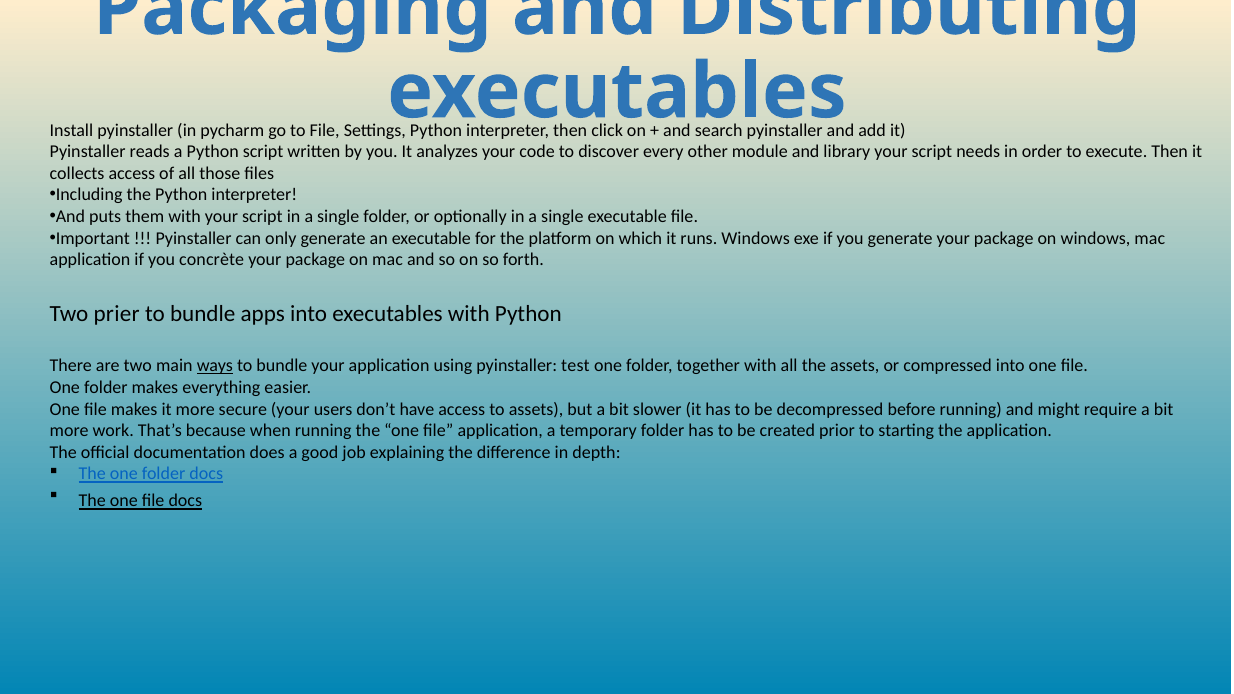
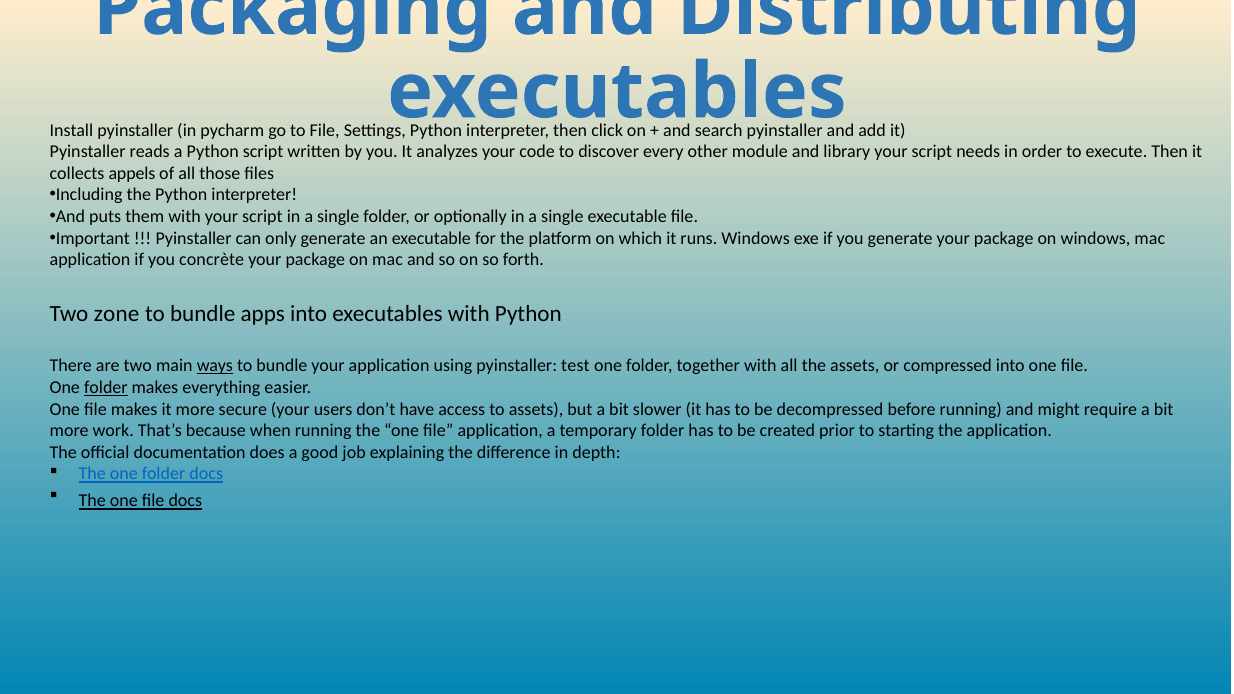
collects access: access -> appels
prier: prier -> zone
folder at (106, 388) underline: none -> present
